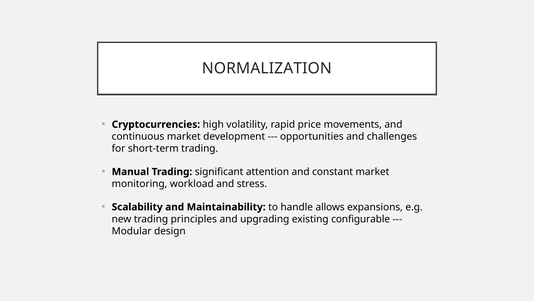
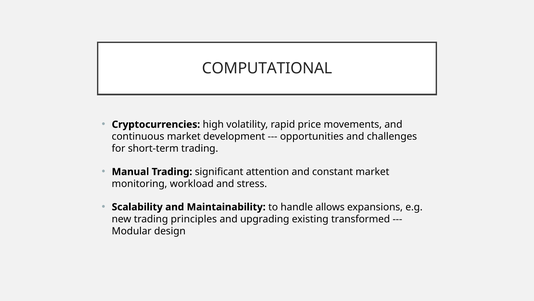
NORMALIZATION: NORMALIZATION -> COMPUTATIONAL
configurable: configurable -> transformed
